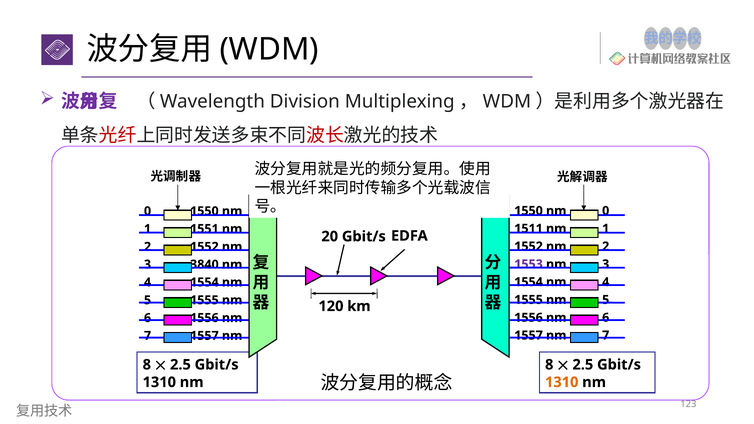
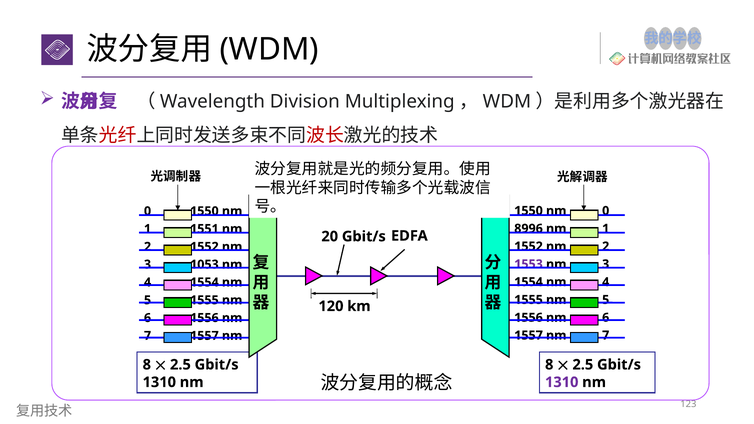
1511: 1511 -> 8996
3840: 3840 -> 1053
1310 at (562, 382) colour: orange -> purple
